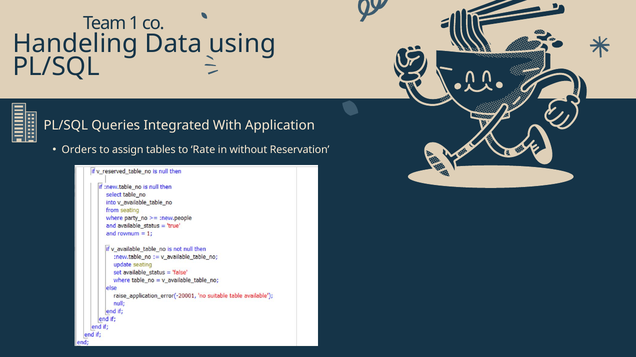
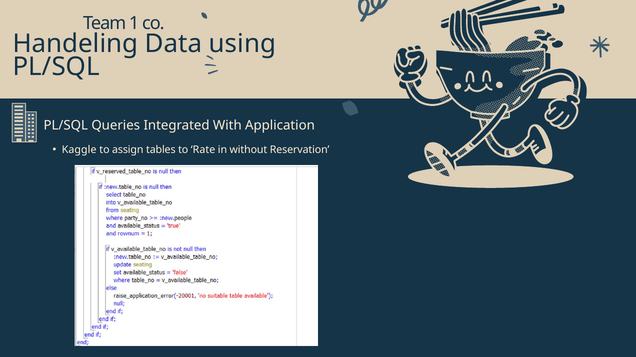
Orders: Orders -> Kaggle
